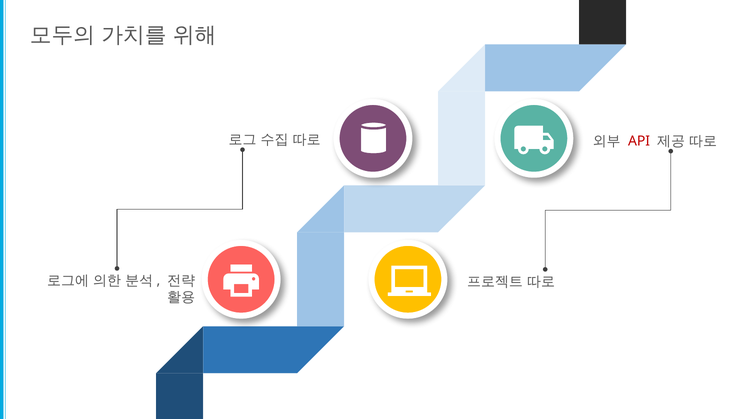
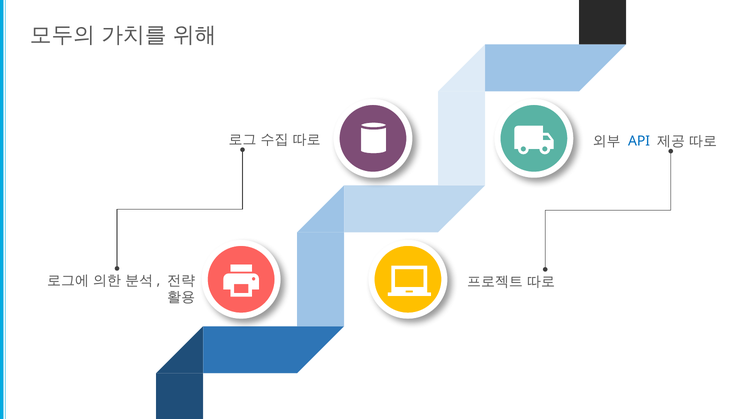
API colour: red -> blue
